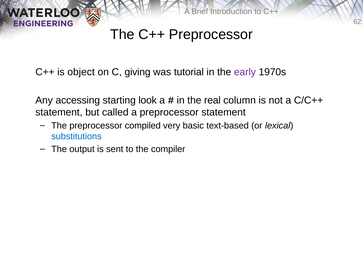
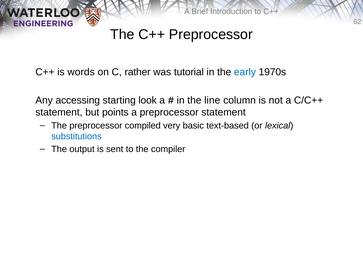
object: object -> words
giving: giving -> rather
early colour: purple -> blue
real: real -> line
called: called -> points
